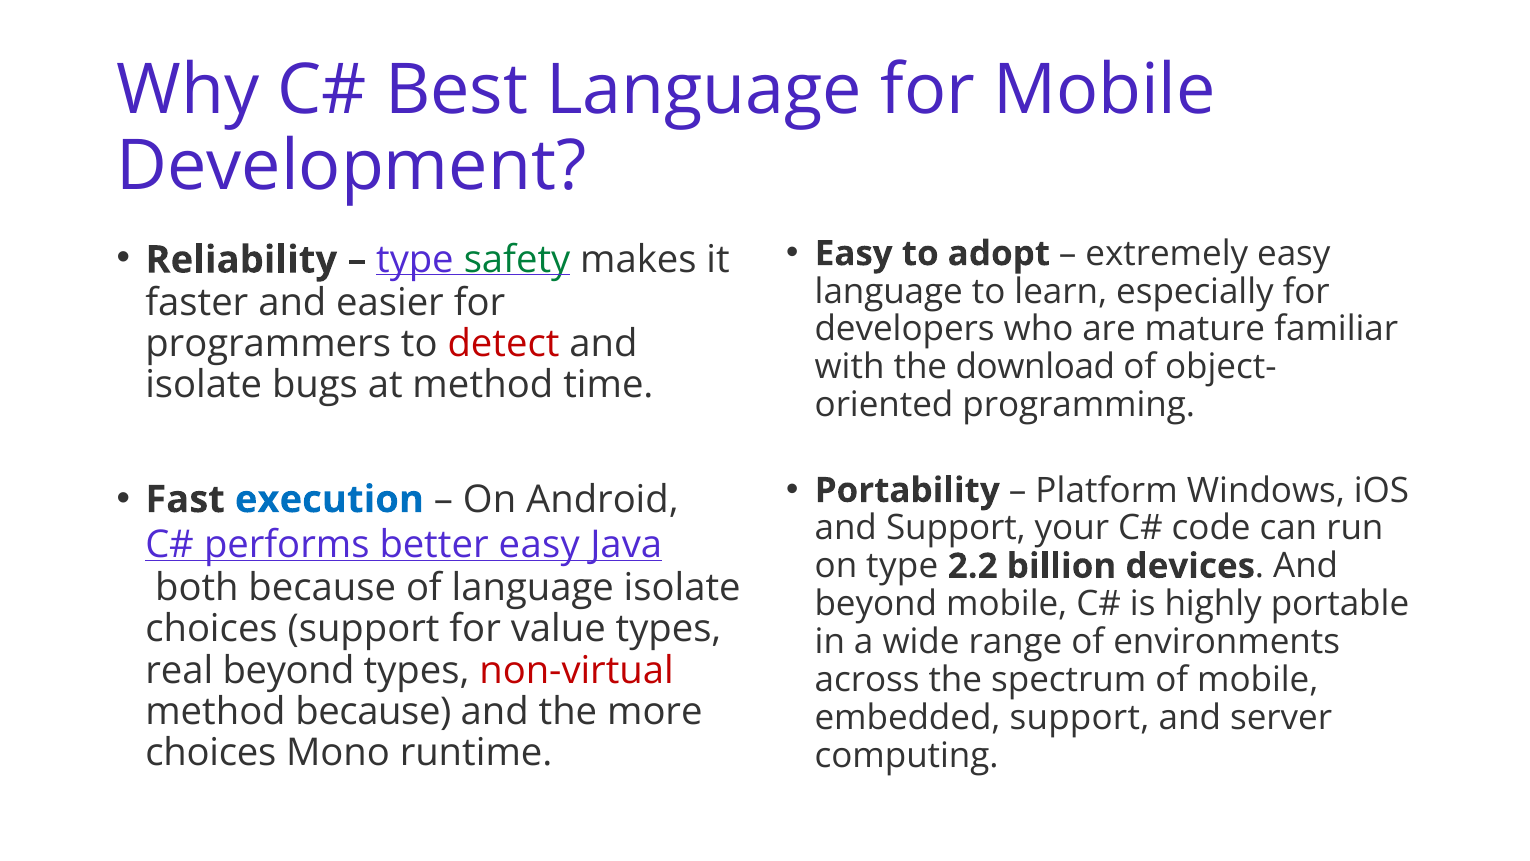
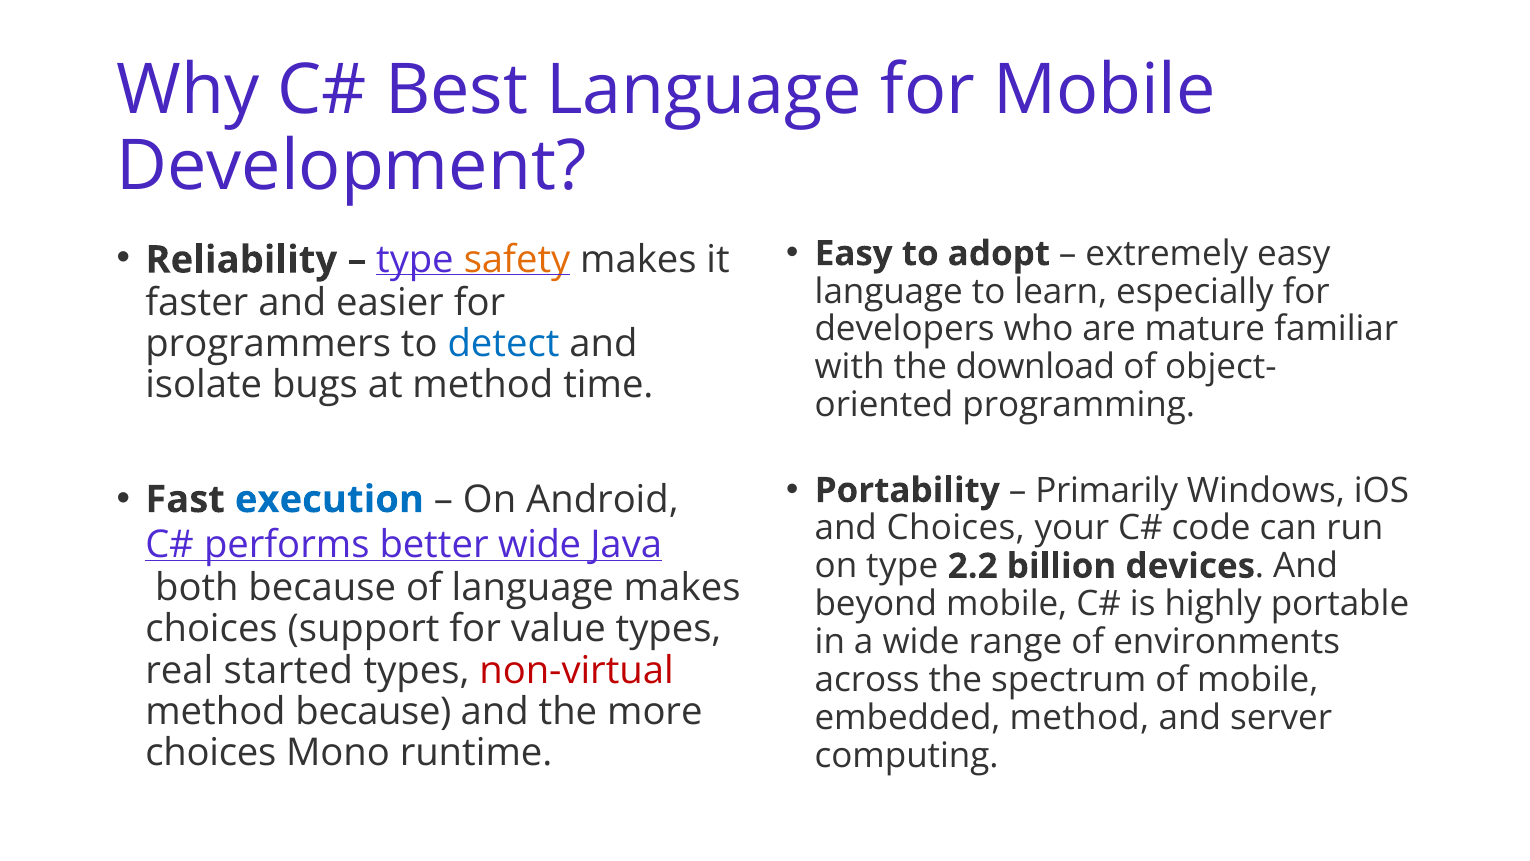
safety colour: green -> orange
detect colour: red -> blue
Platform: Platform -> Primarily
and Support: Support -> Choices
better easy: easy -> wide
language isolate: isolate -> makes
real beyond: beyond -> started
embedded support: support -> method
